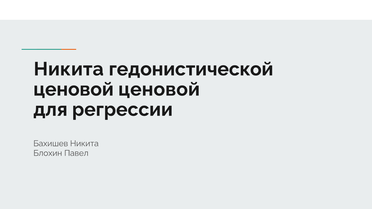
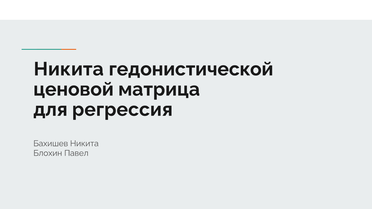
ценовой ценовой: ценовой -> матрица
регрессии: регрессии -> регрессия
